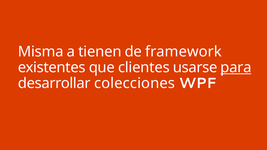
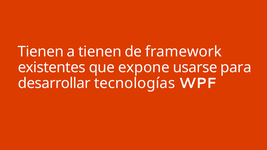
Misma at (41, 52): Misma -> Tienen
clientes: clientes -> expone
para underline: present -> none
colecciones: colecciones -> tecnologías
